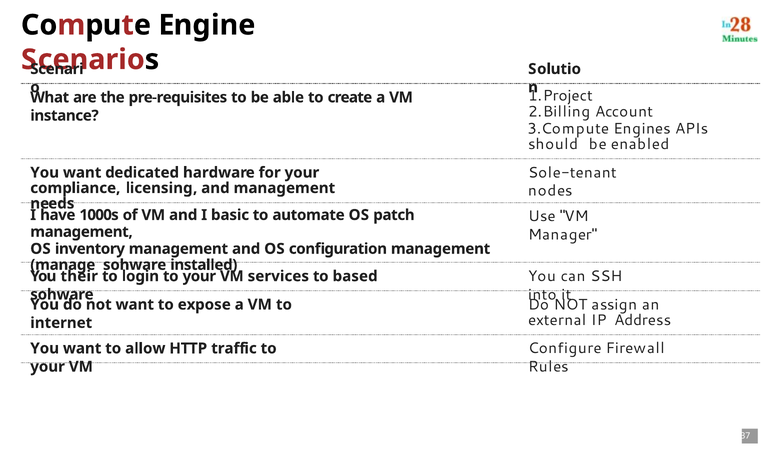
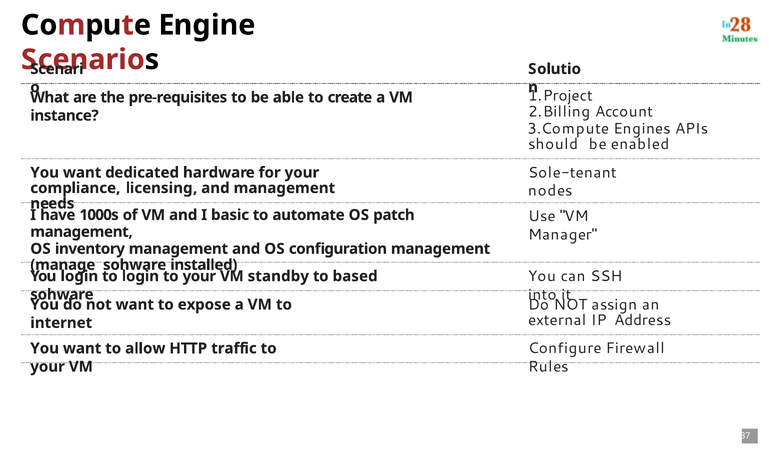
You their: their -> login
services: services -> standby
